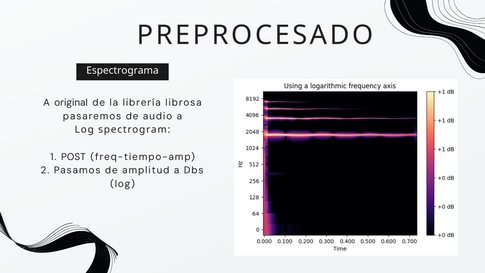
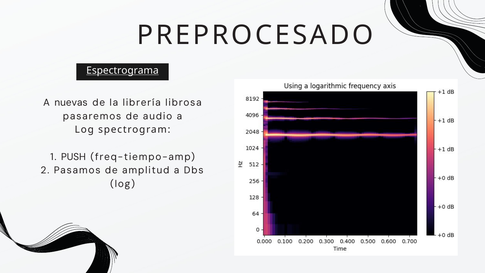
Espectrograma underline: none -> present
original: original -> nuevas
POST: POST -> PUSH
